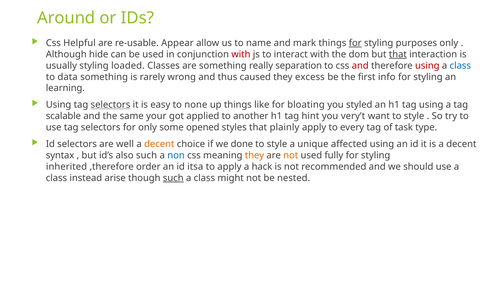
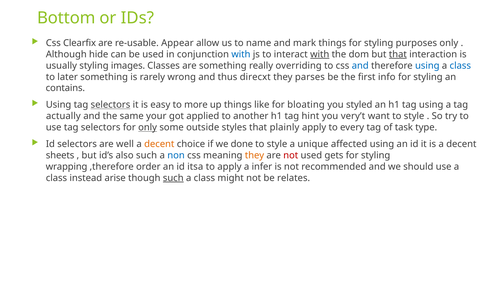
Around: Around -> Bottom
Helpful: Helpful -> Clearfix
for at (355, 43) underline: present -> none
with at (241, 54) colour: red -> blue
with at (320, 54) underline: none -> present
loaded: loaded -> images
separation: separation -> overriding
and at (360, 66) colour: red -> blue
using at (427, 66) colour: red -> blue
data: data -> later
caused: caused -> direcxt
excess: excess -> parses
learning: learning -> contains
none: none -> more
scalable: scalable -> actually
only at (148, 127) underline: none -> present
opened: opened -> outside
syntax: syntax -> sheets
not at (291, 155) colour: orange -> red
fully: fully -> gets
inherited: inherited -> wrapping
hack: hack -> infer
nested: nested -> relates
